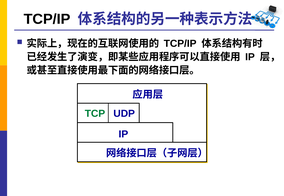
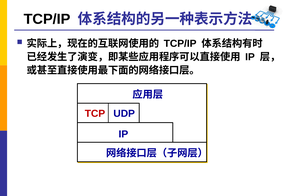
TCP colour: green -> red
